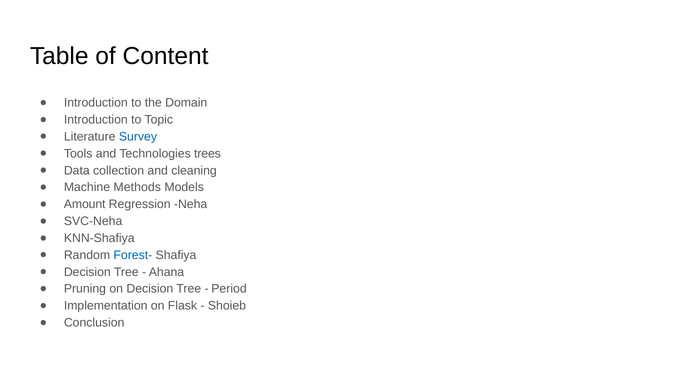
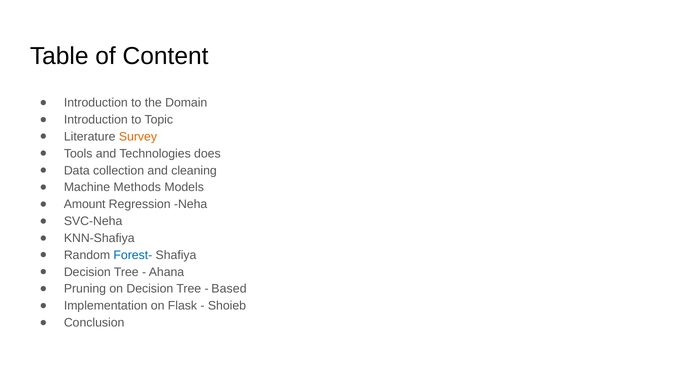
Survey colour: blue -> orange
trees: trees -> does
Period: Period -> Based
